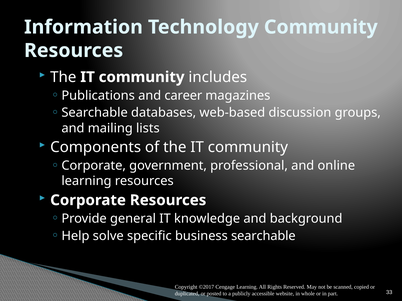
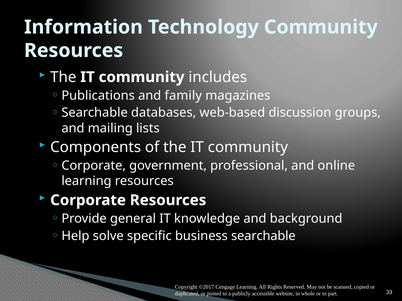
career: career -> family
